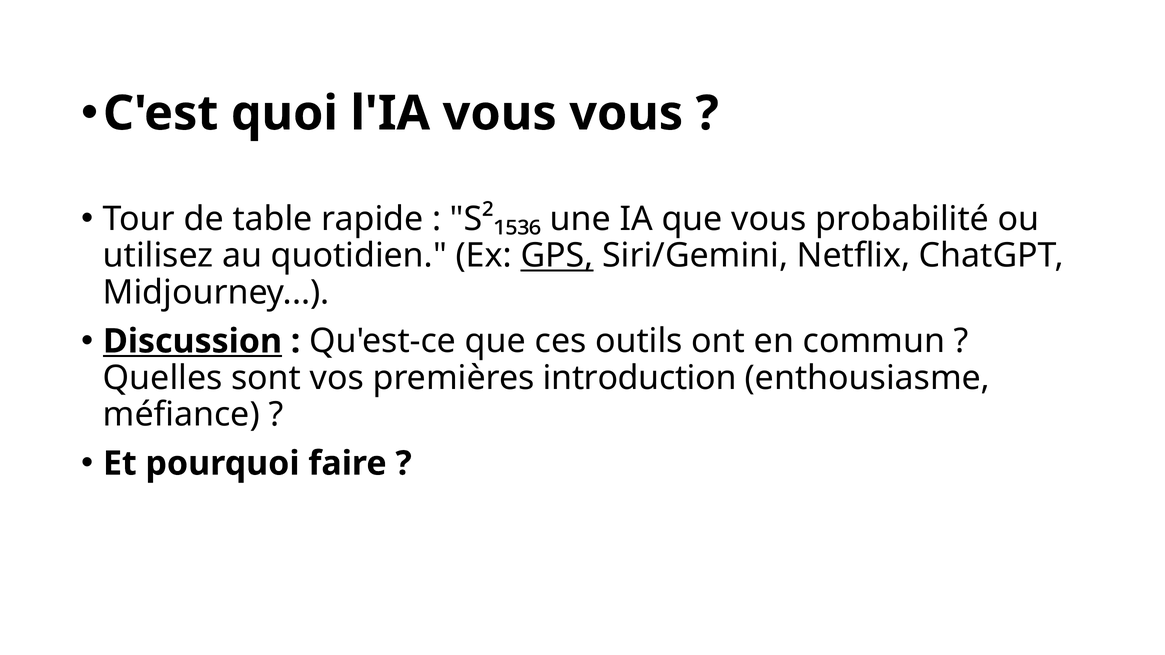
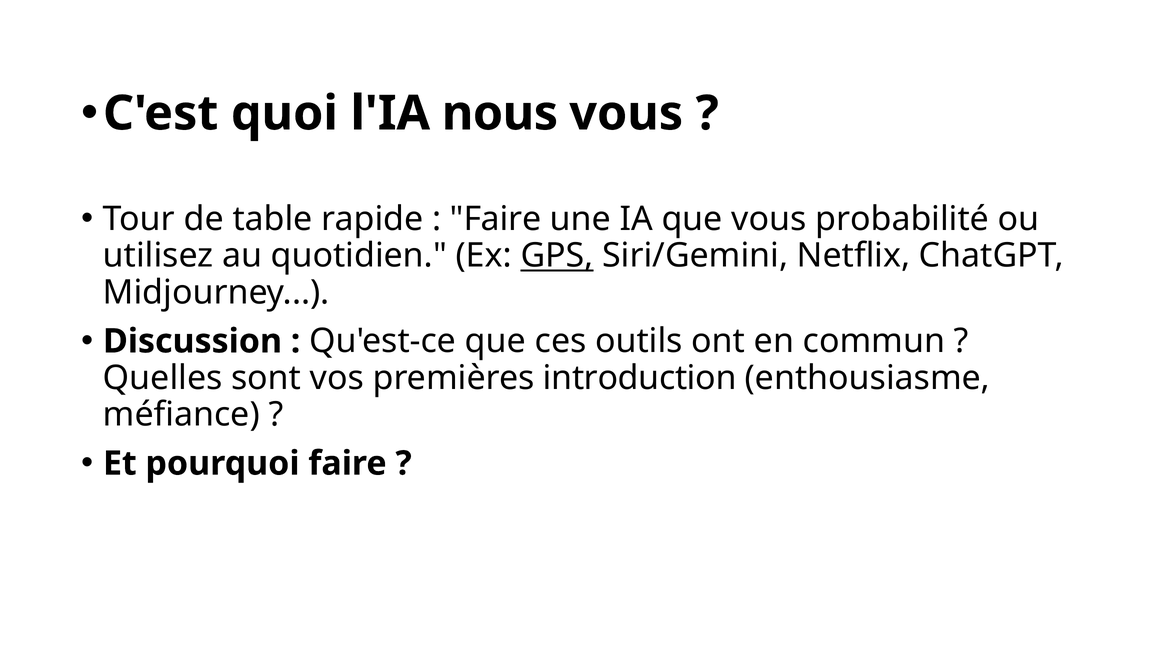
l'IA vous: vous -> nous
S²₁₅₃₆ at (496, 219): S²₁₅₃₆ -> Faire
Discussion underline: present -> none
